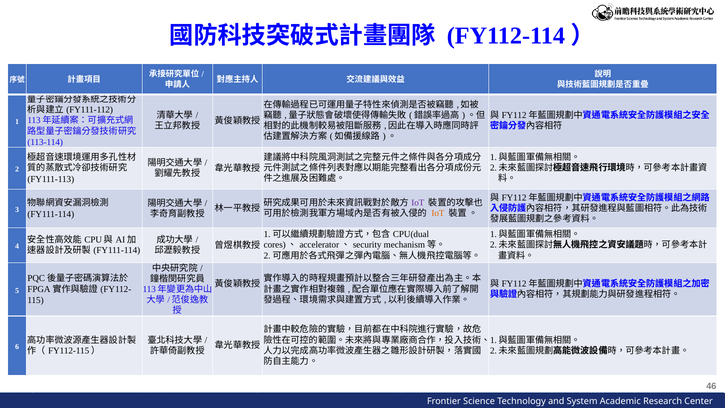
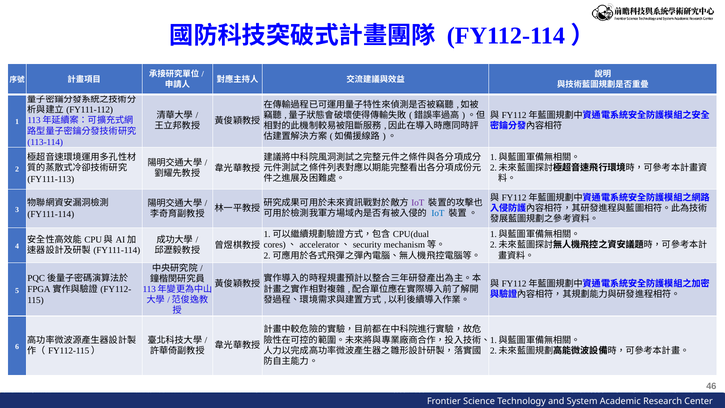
IoT at (438, 213) colour: orange -> blue
